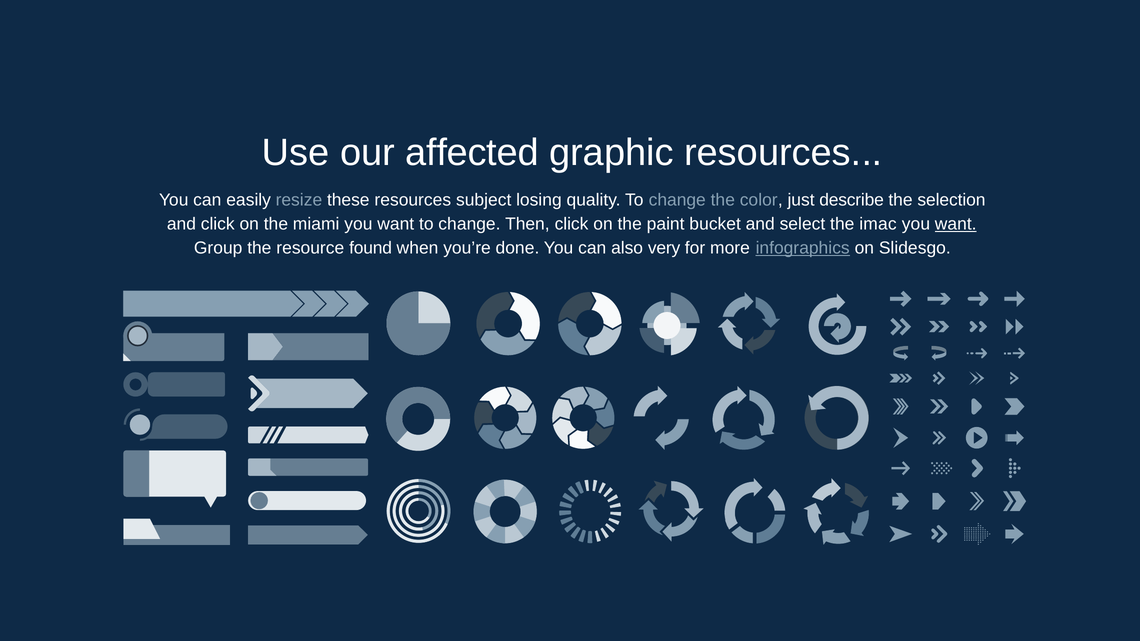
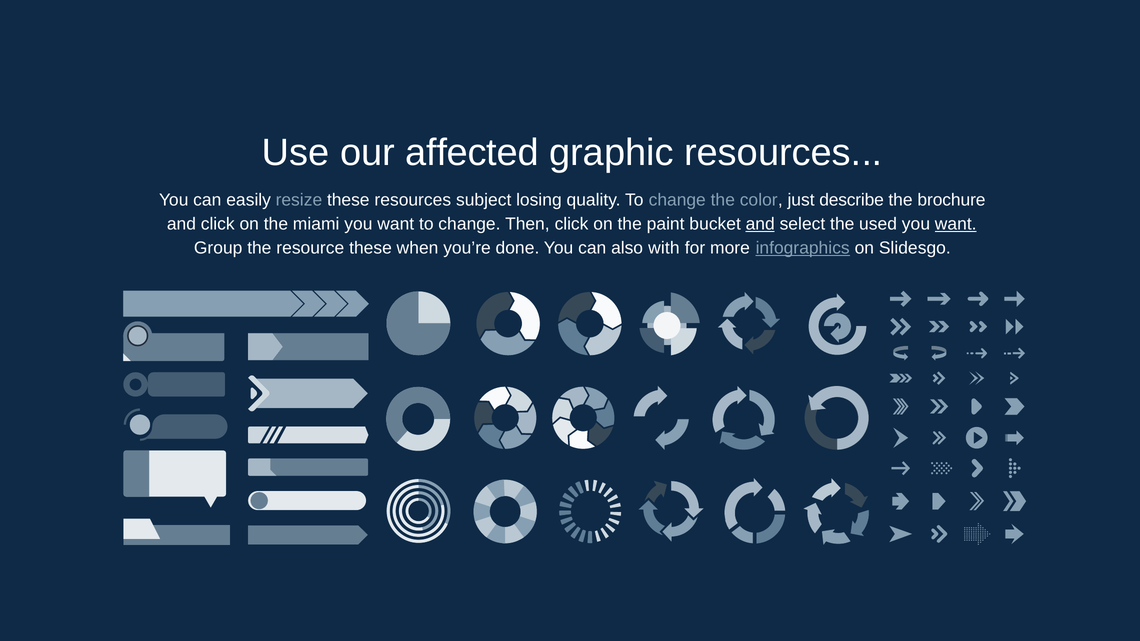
selection: selection -> brochure
and at (760, 224) underline: none -> present
imac: imac -> used
resource found: found -> these
very: very -> with
